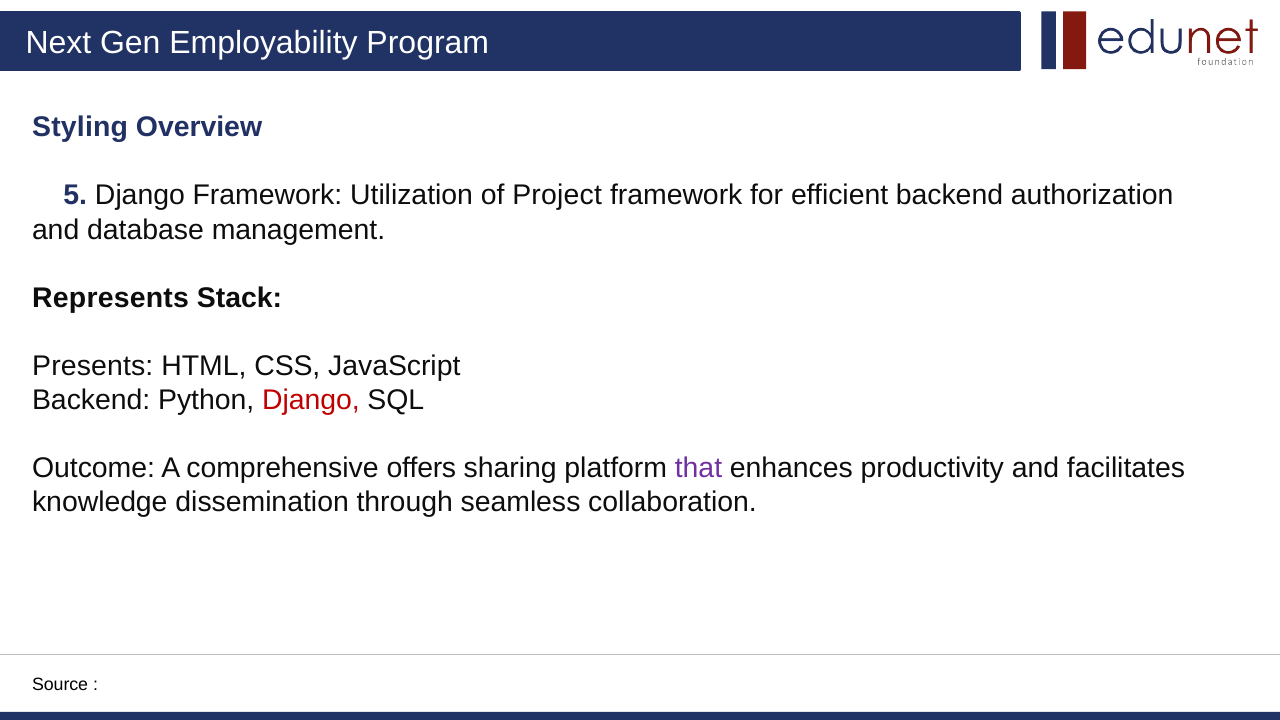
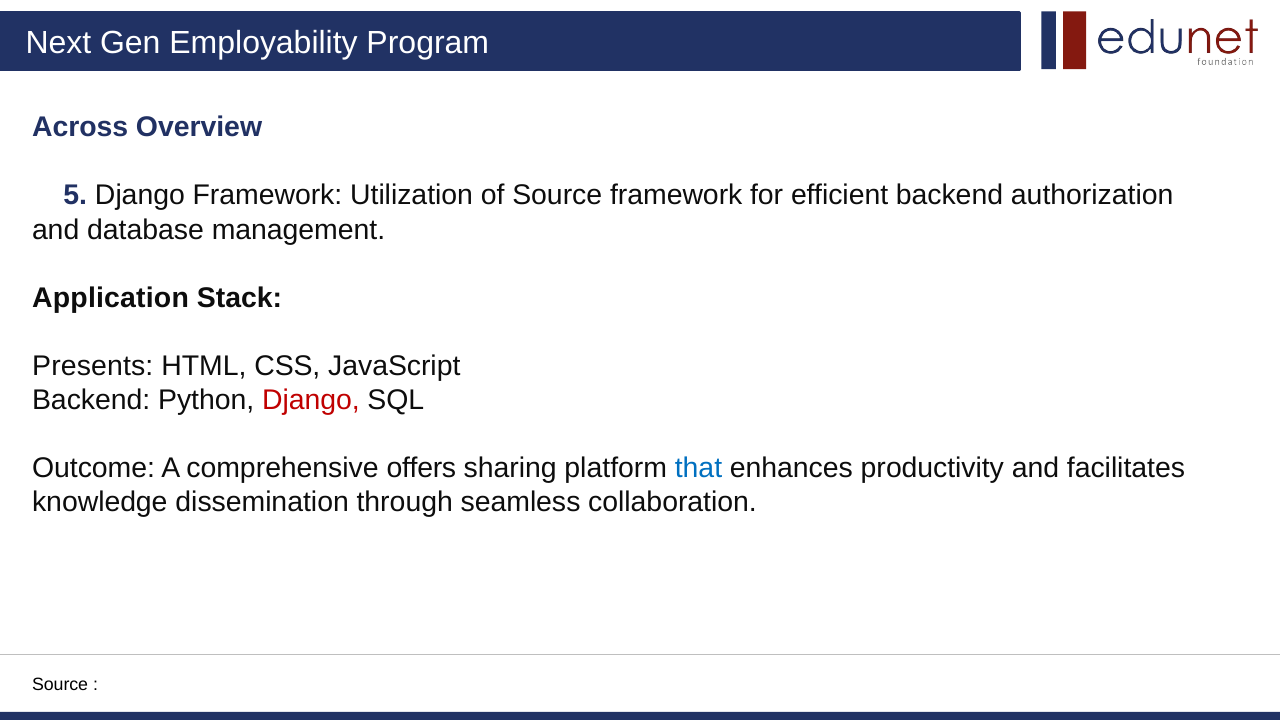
Styling: Styling -> Across
of Project: Project -> Source
Represents: Represents -> Application
that colour: purple -> blue
